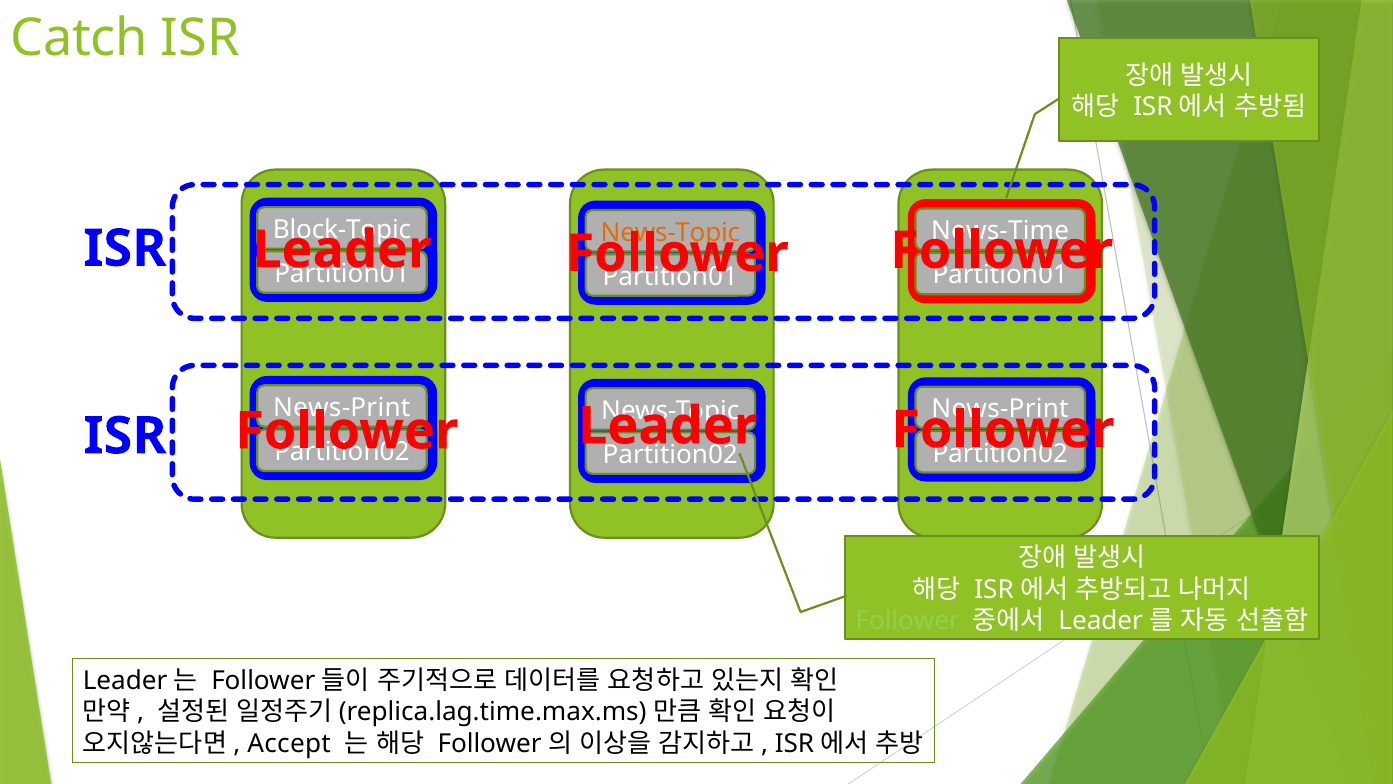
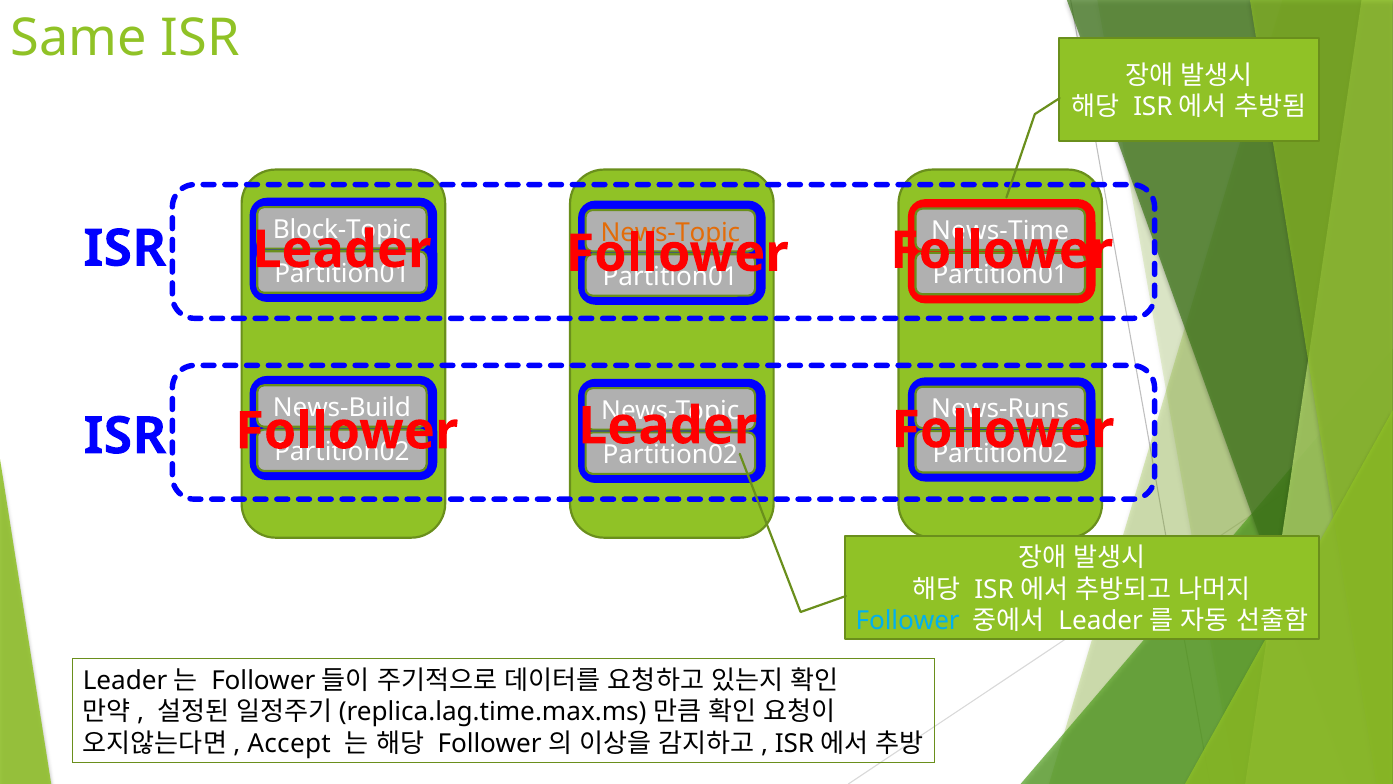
Catch: Catch -> Same
News-Print at (342, 408): News-Print -> News-Build
News-Print at (1000, 409): News-Print -> News-Runs
Follower at (908, 621) colour: light green -> light blue
